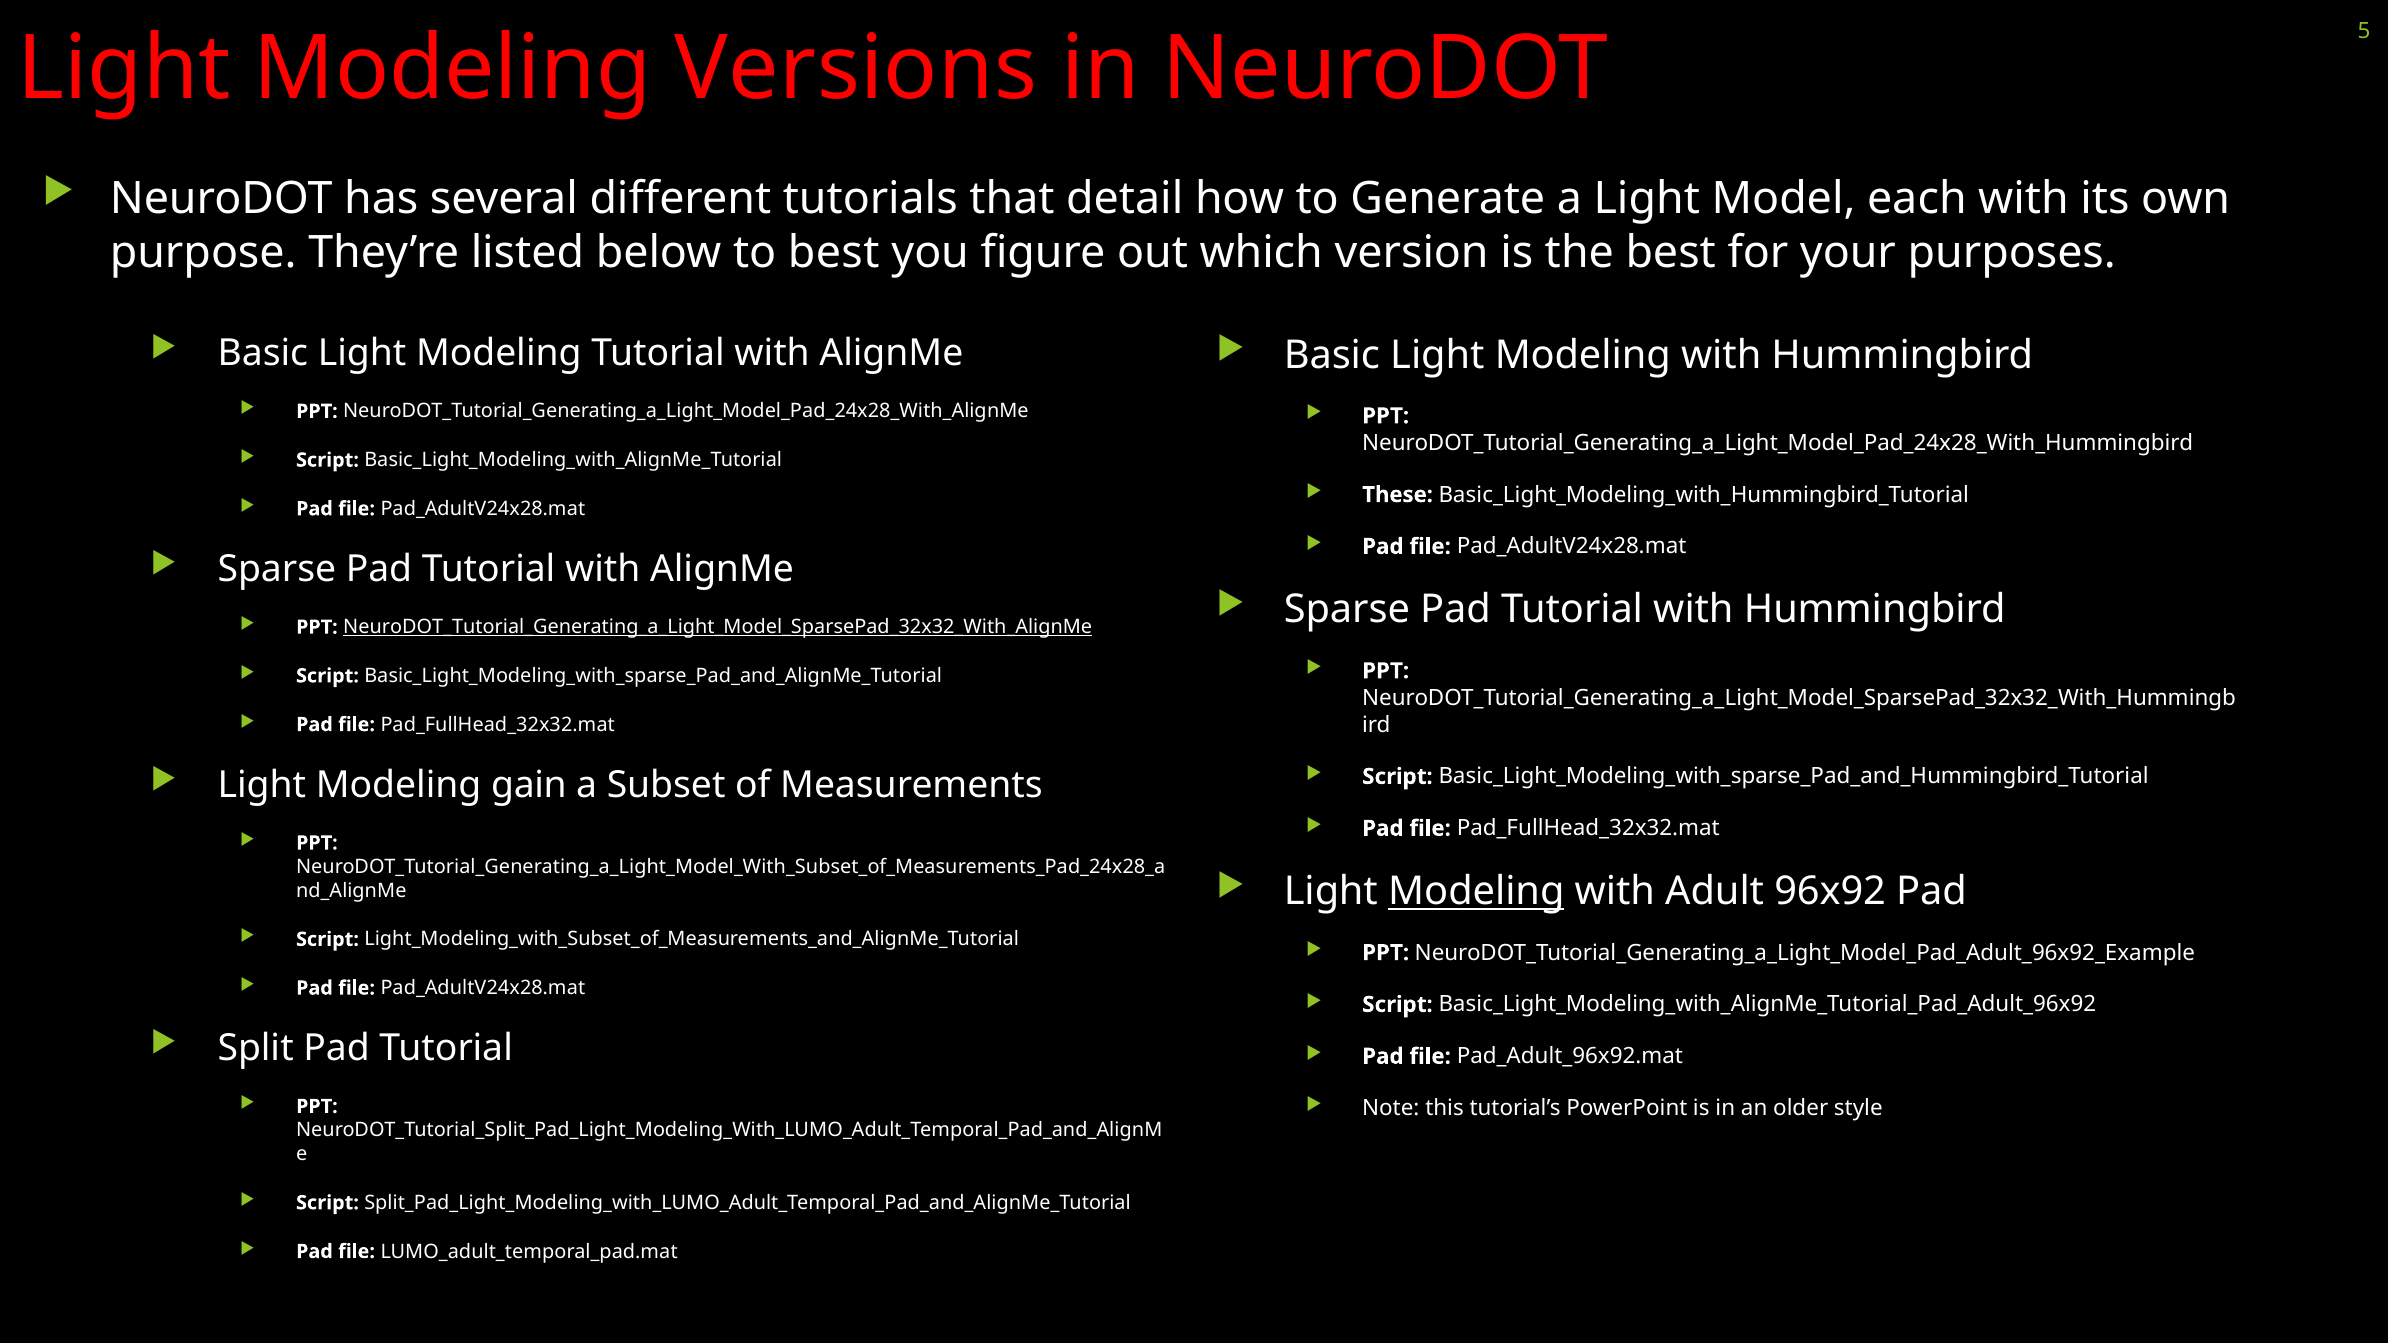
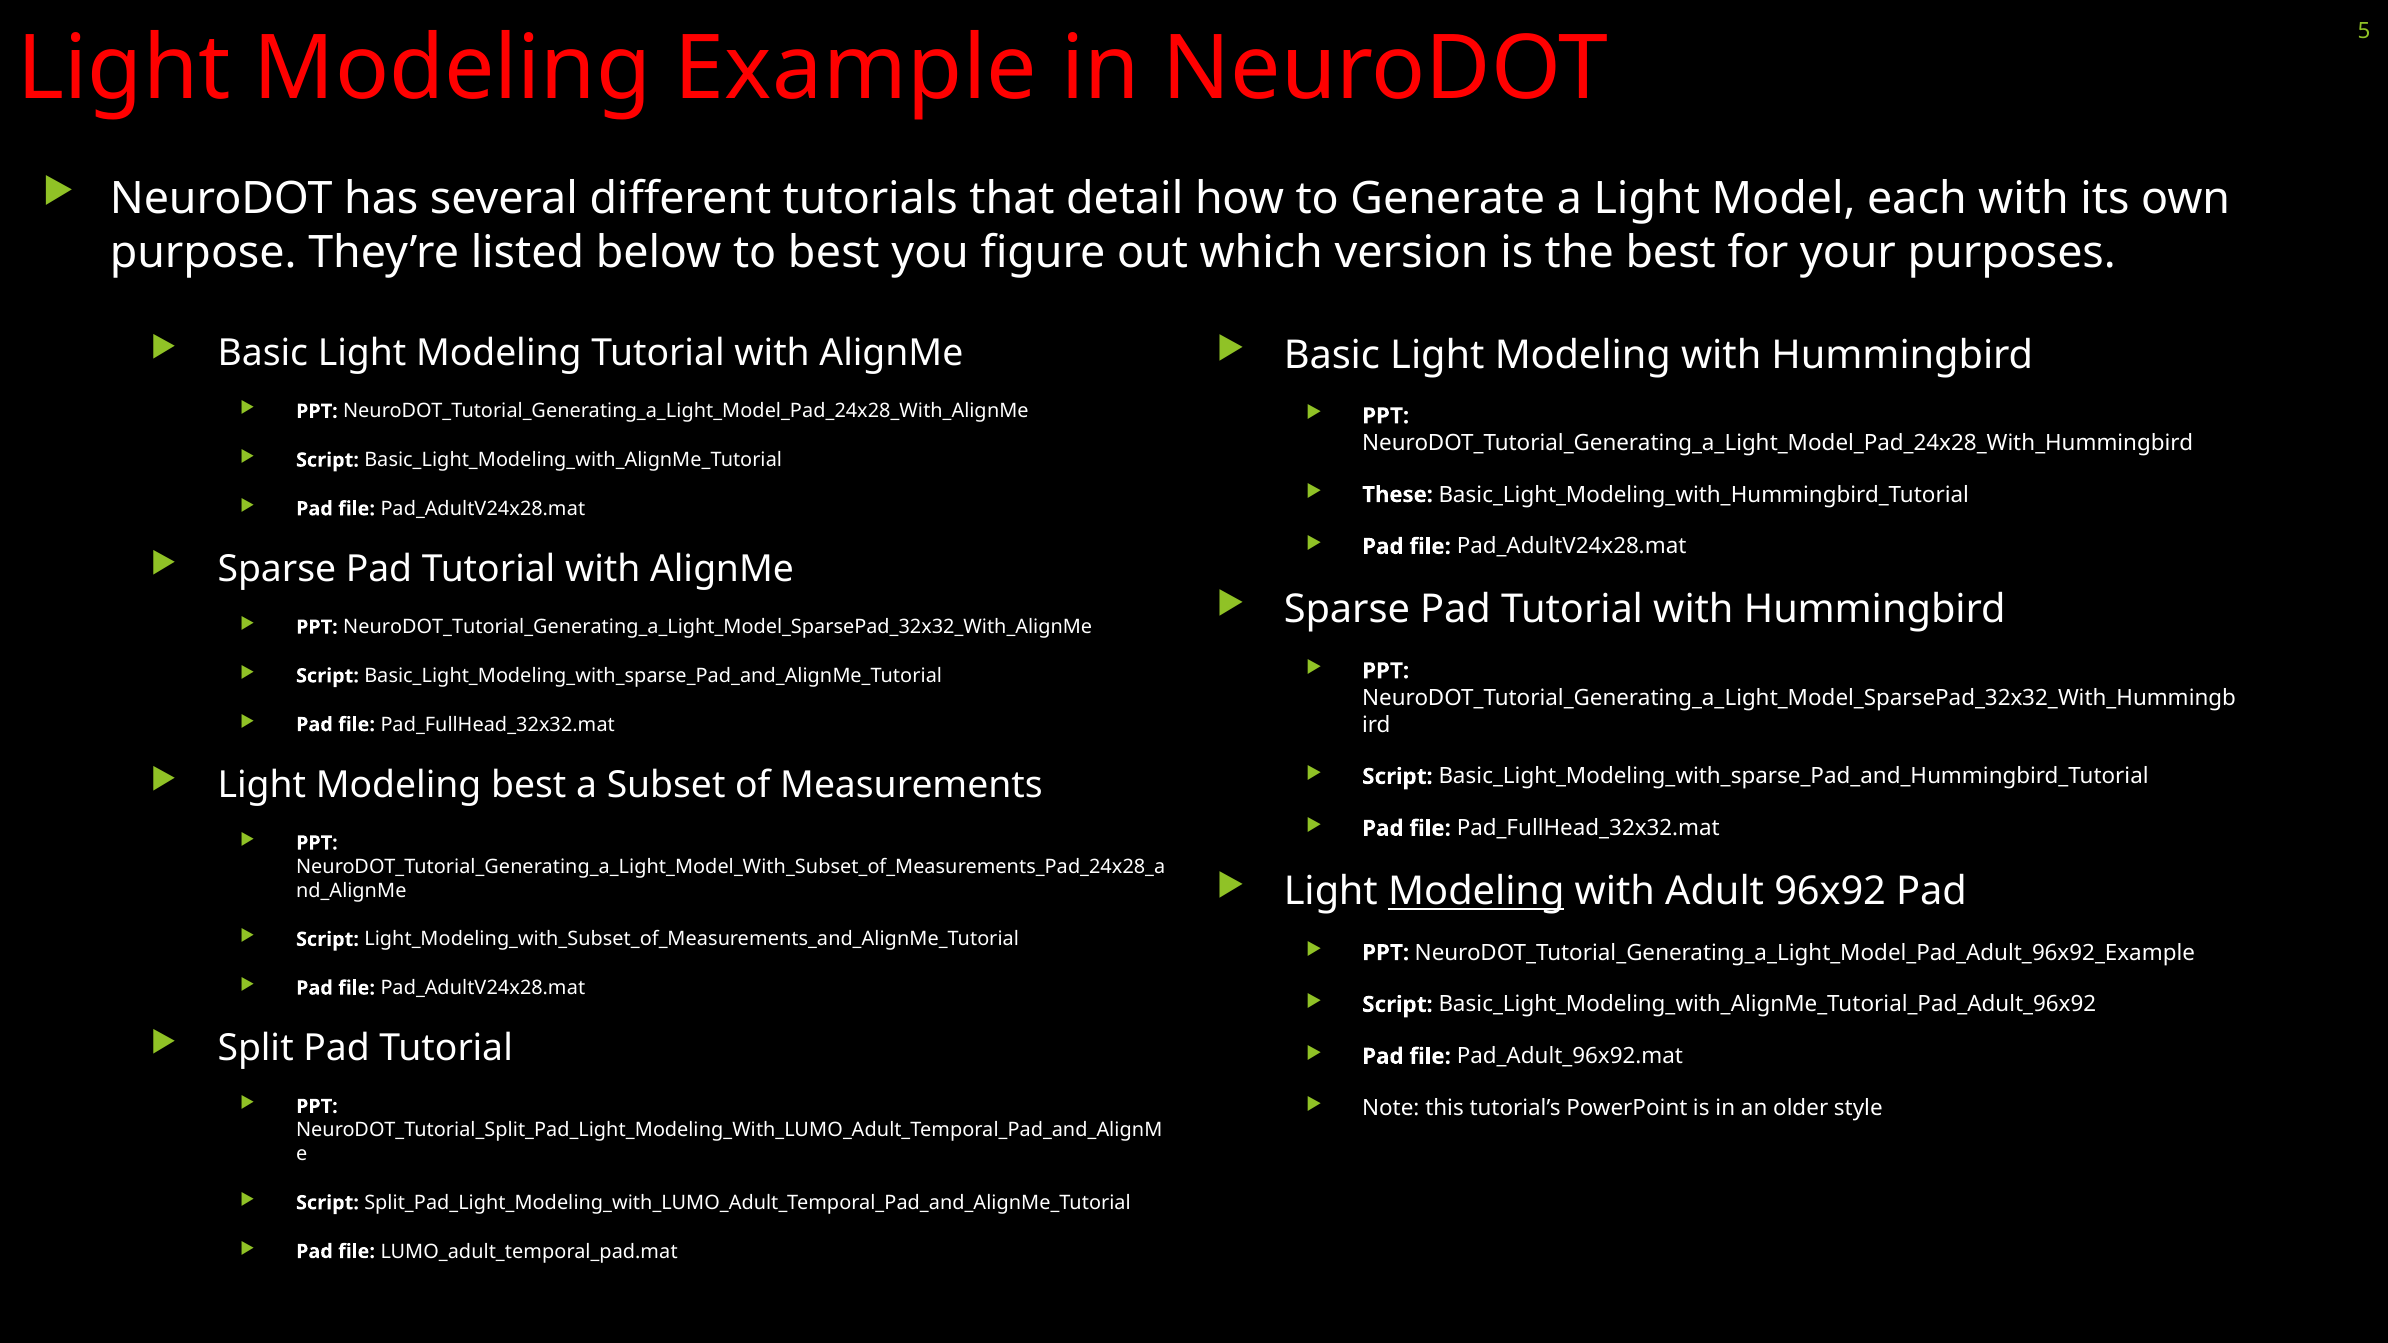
Versions: Versions -> Example
NeuroDOT_Tutorial_Generating_a_Light_Model_SparsePad_32x32_With_AlignMe underline: present -> none
Modeling gain: gain -> best
